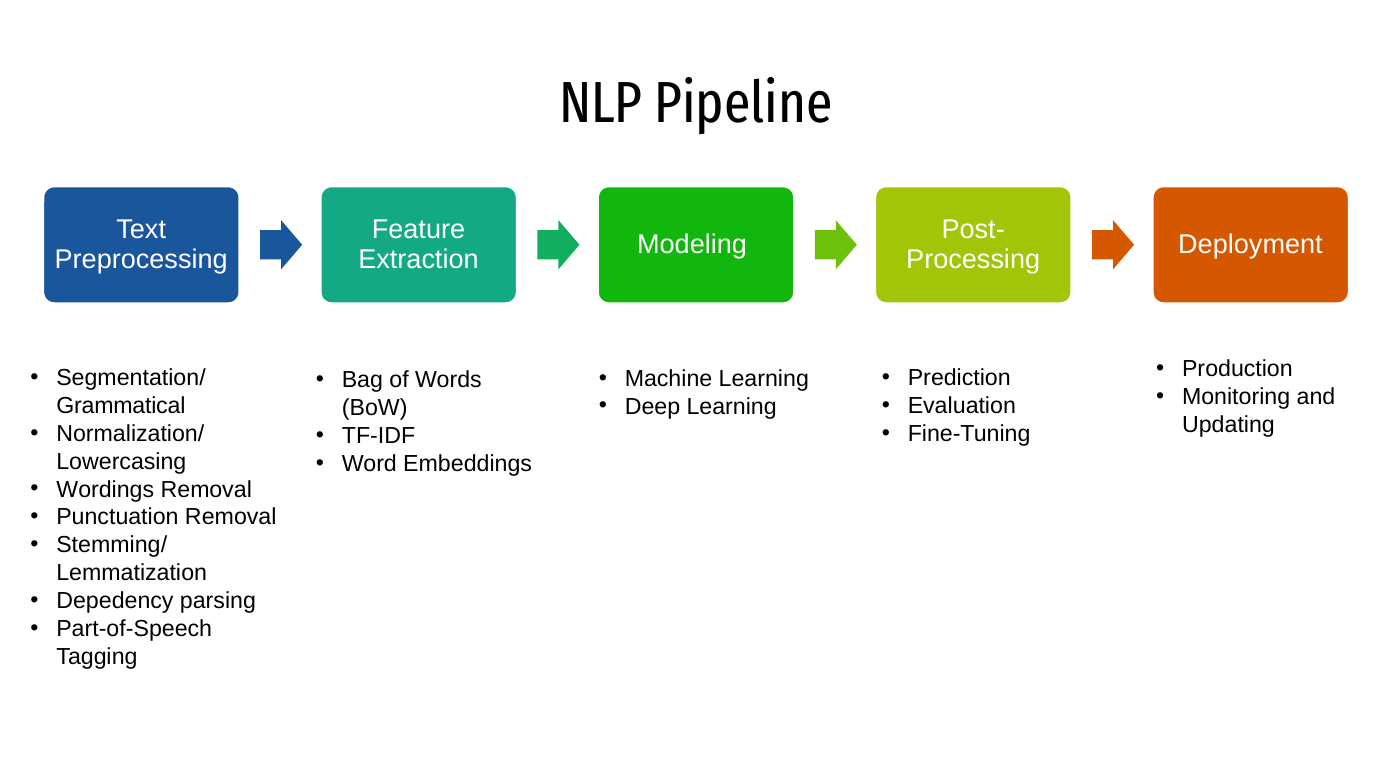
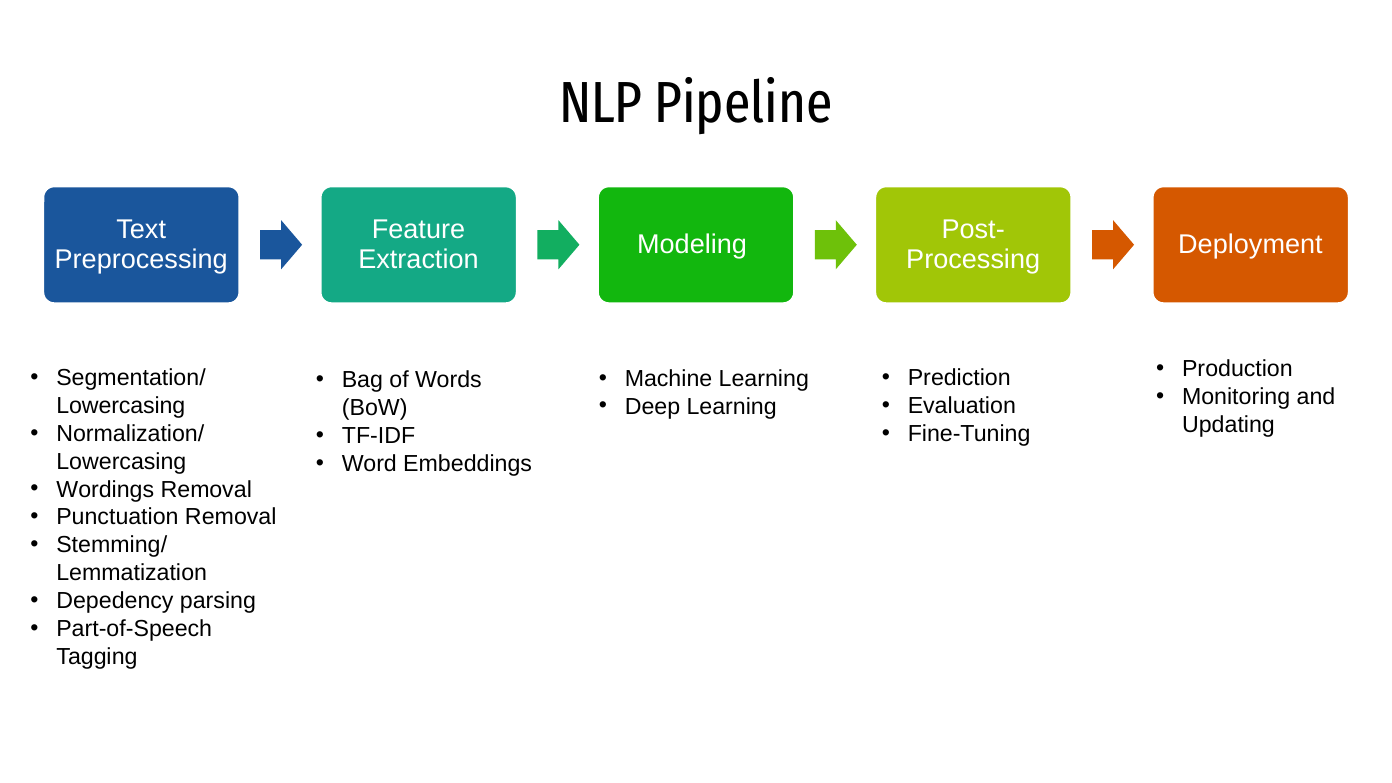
Grammatical at (121, 406): Grammatical -> Lowercasing
